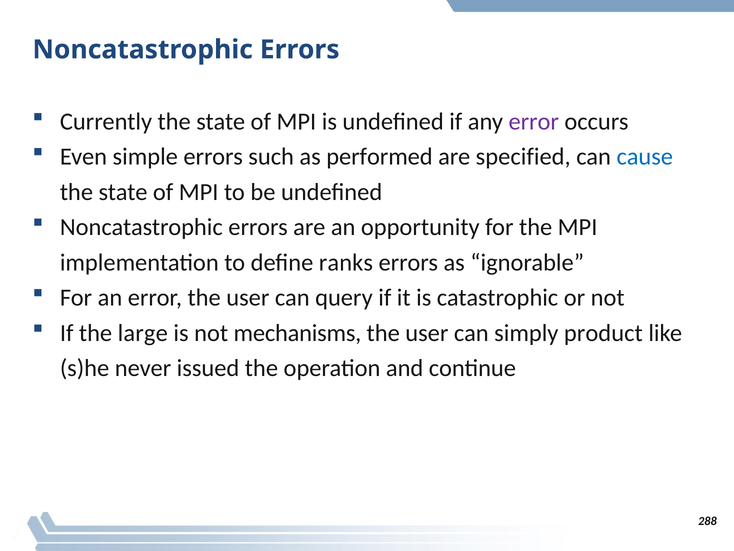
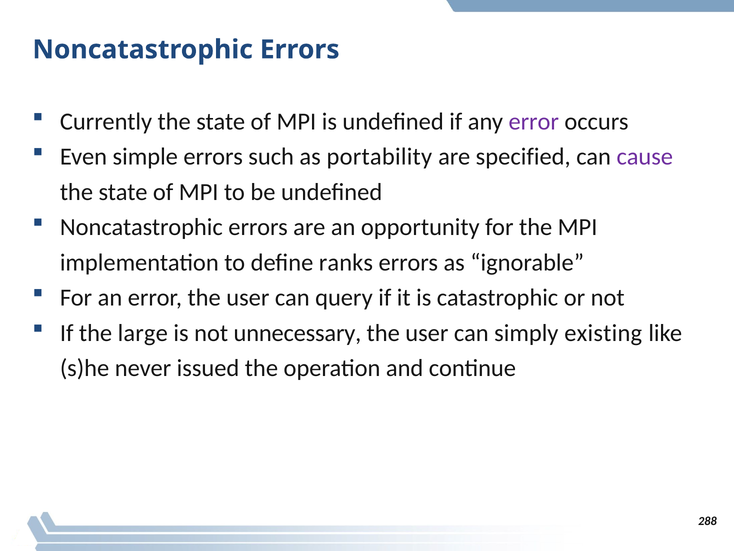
performed: performed -> portability
cause colour: blue -> purple
mechanisms: mechanisms -> unnecessary
product: product -> existing
